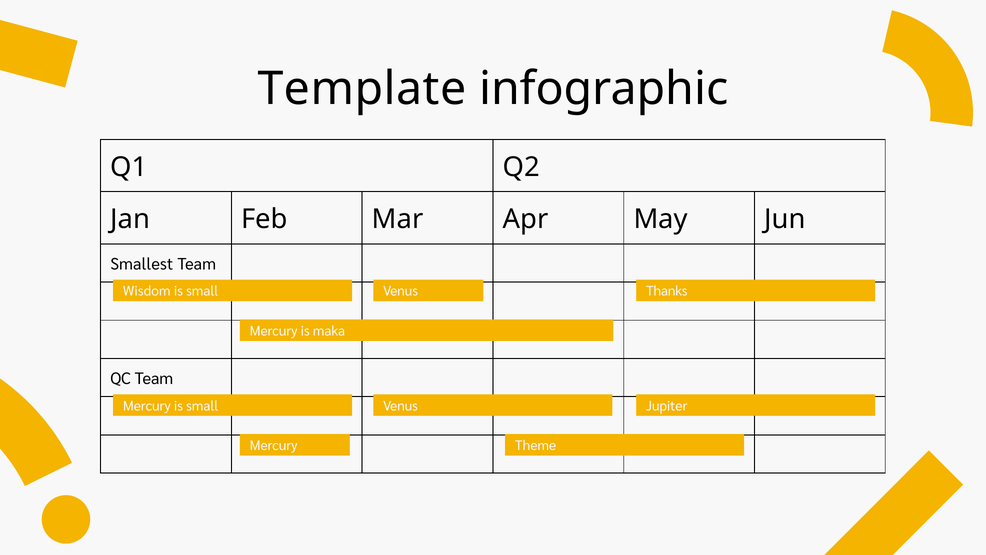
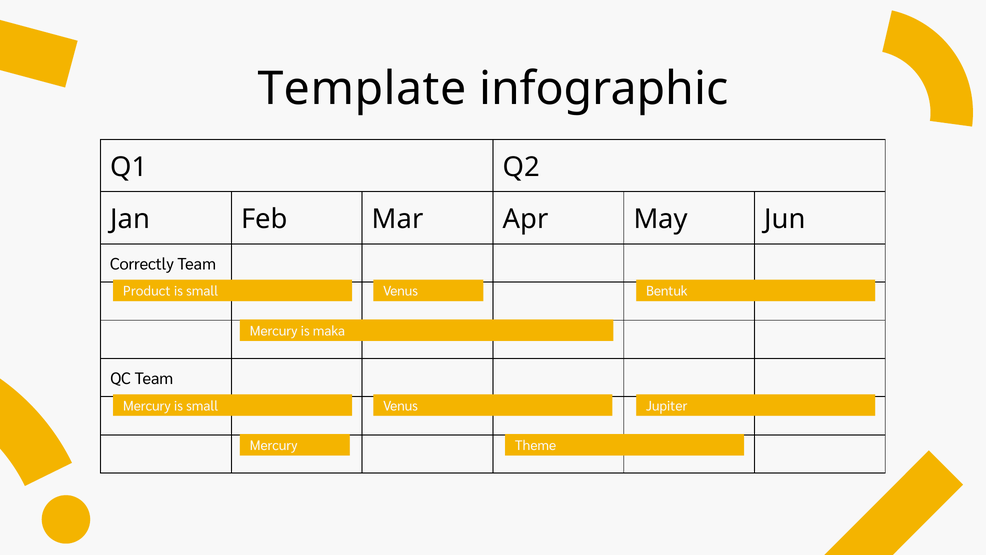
Smallest: Smallest -> Correctly
Wisdom: Wisdom -> Product
Thanks: Thanks -> Bentuk
